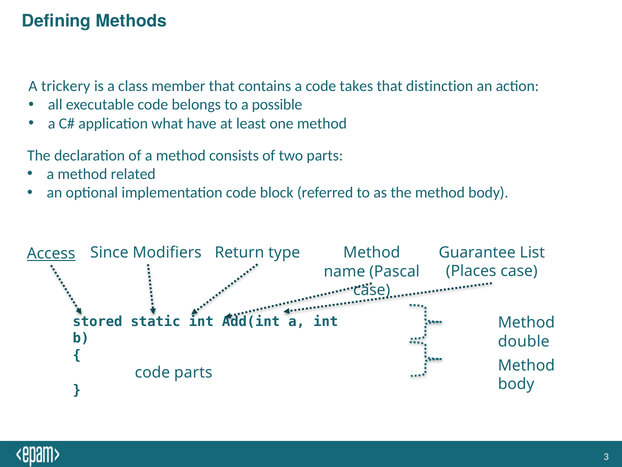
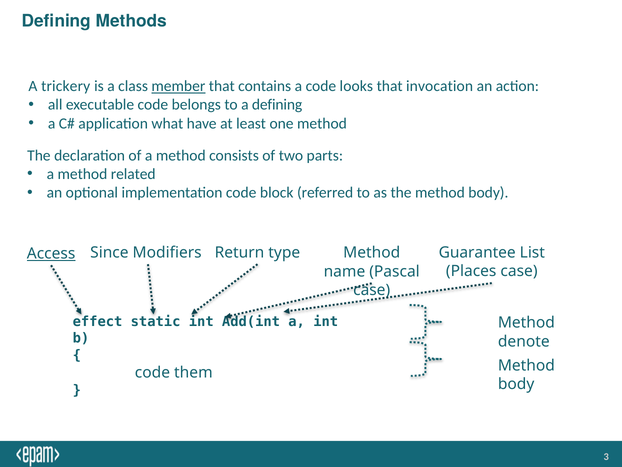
member underline: none -> present
takes: takes -> looks
distinction: distinction -> invocation
a possible: possible -> defining
stored: stored -> effect
double: double -> denote
code parts: parts -> them
